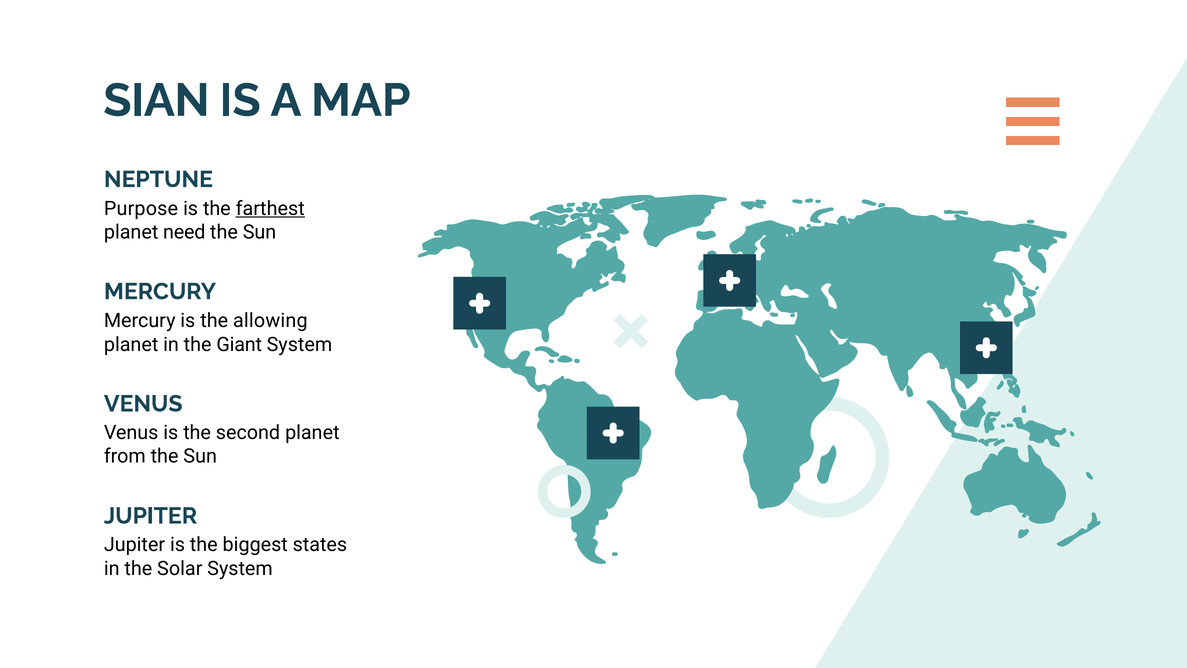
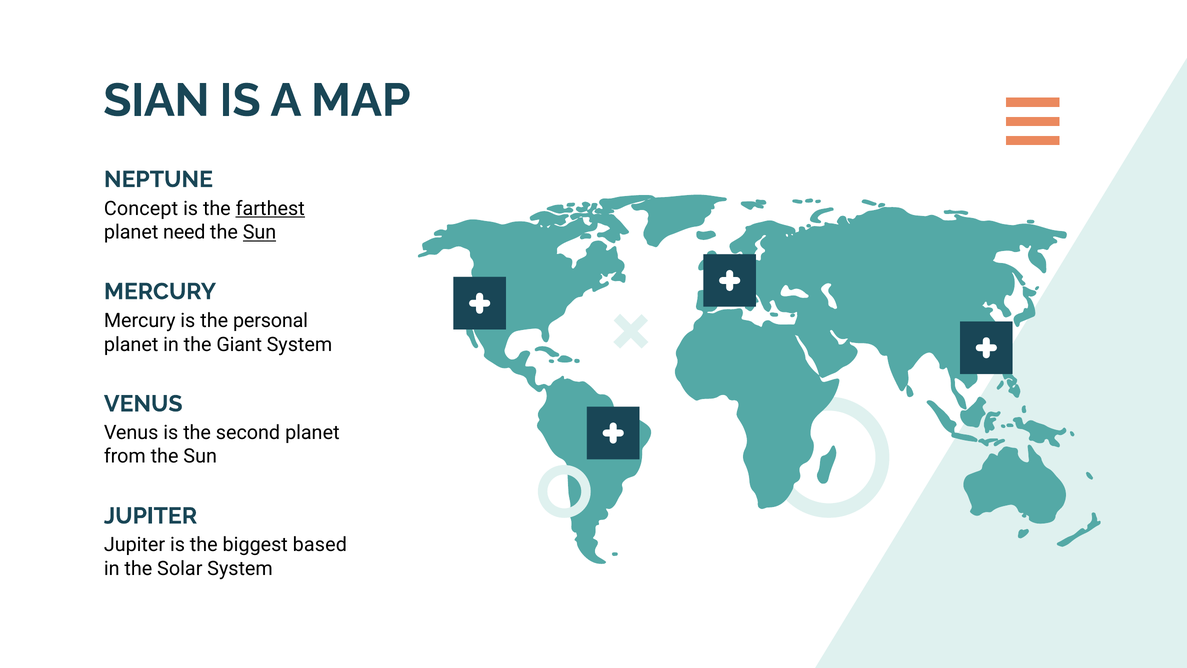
Purpose: Purpose -> Concept
Sun at (260, 232) underline: none -> present
allowing: allowing -> personal
states: states -> based
